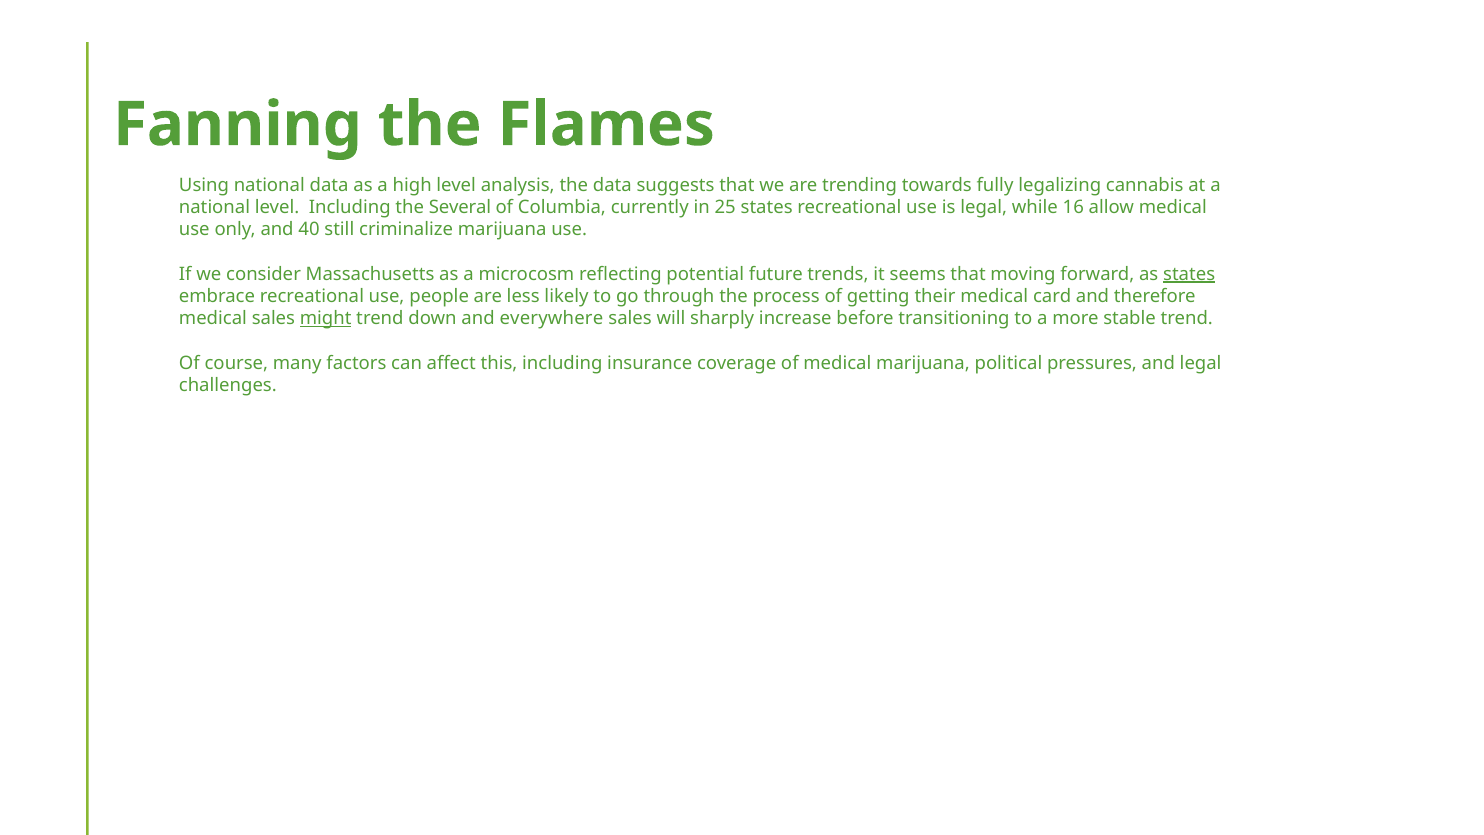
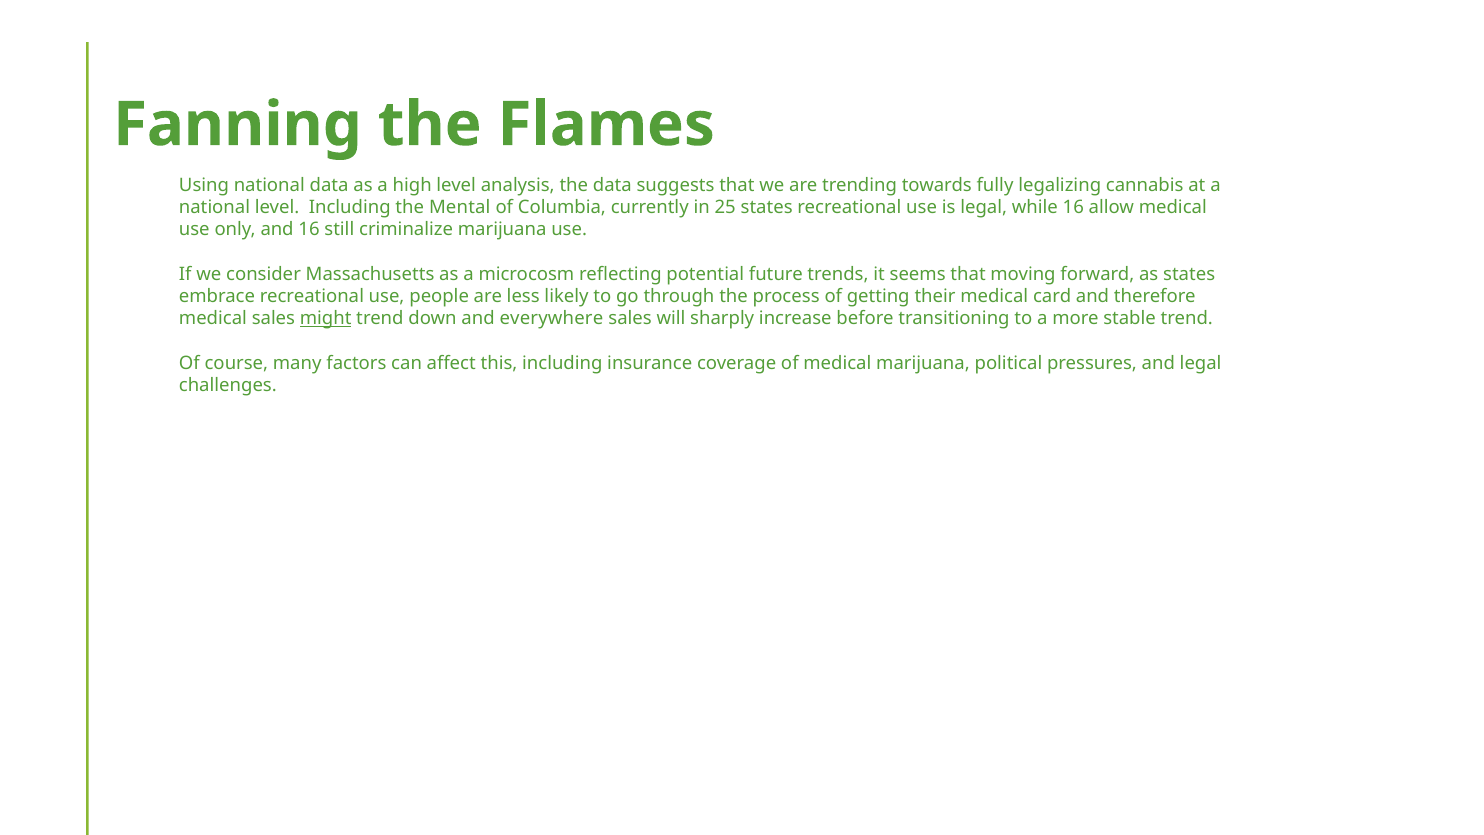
Several: Several -> Mental
and 40: 40 -> 16
states at (1189, 274) underline: present -> none
